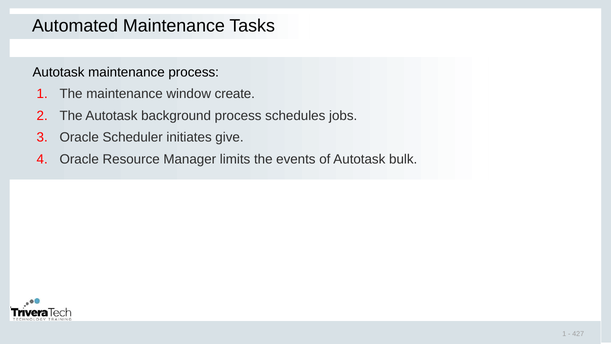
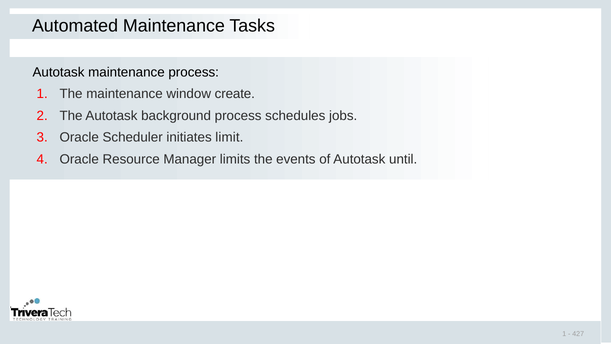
give: give -> limit
bulk: bulk -> until
